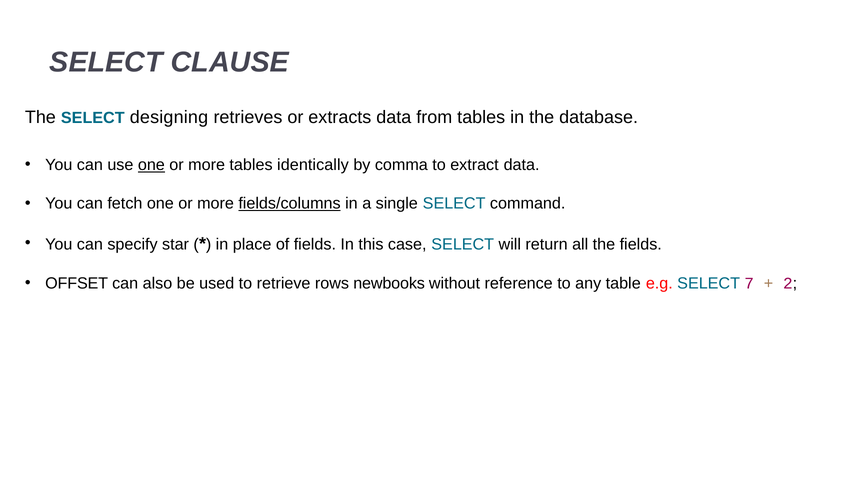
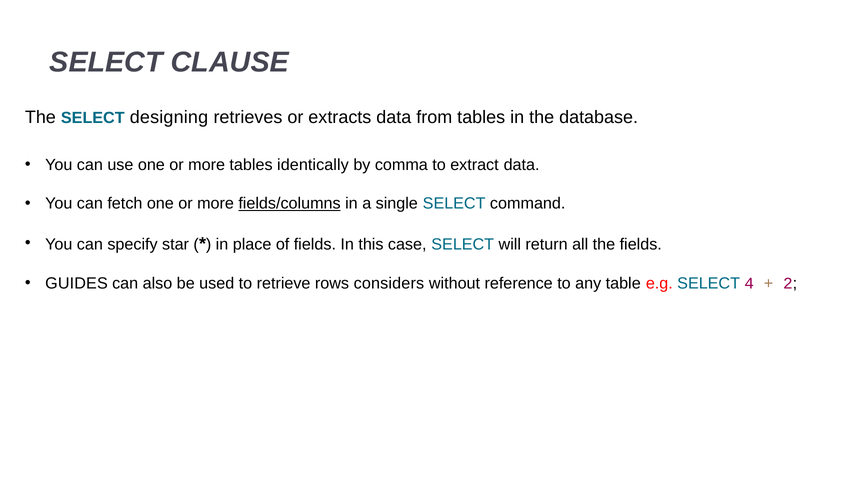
one at (151, 165) underline: present -> none
OFFSET: OFFSET -> GUIDES
newbooks: newbooks -> considers
7: 7 -> 4
